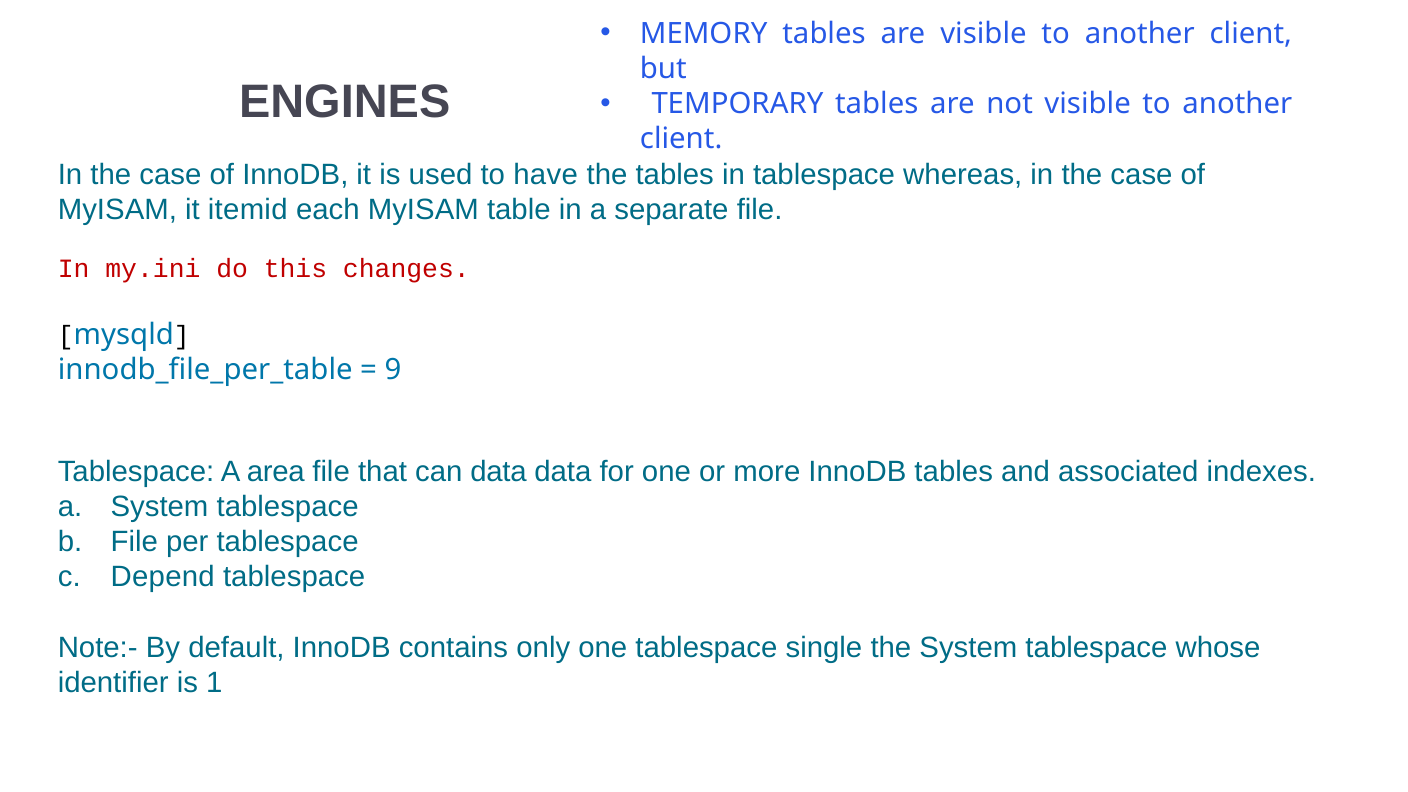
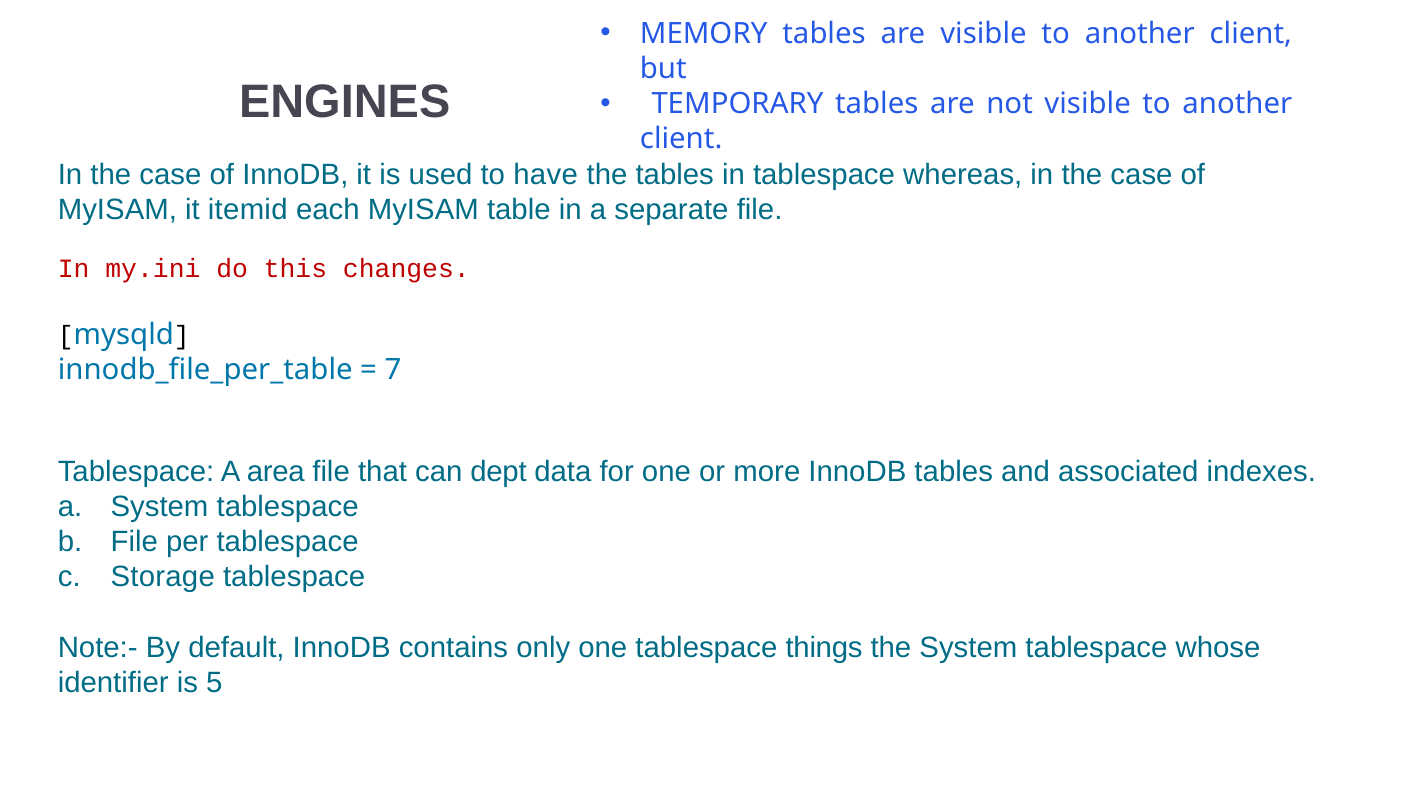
9: 9 -> 7
can data: data -> dept
Depend: Depend -> Storage
single: single -> things
1: 1 -> 5
